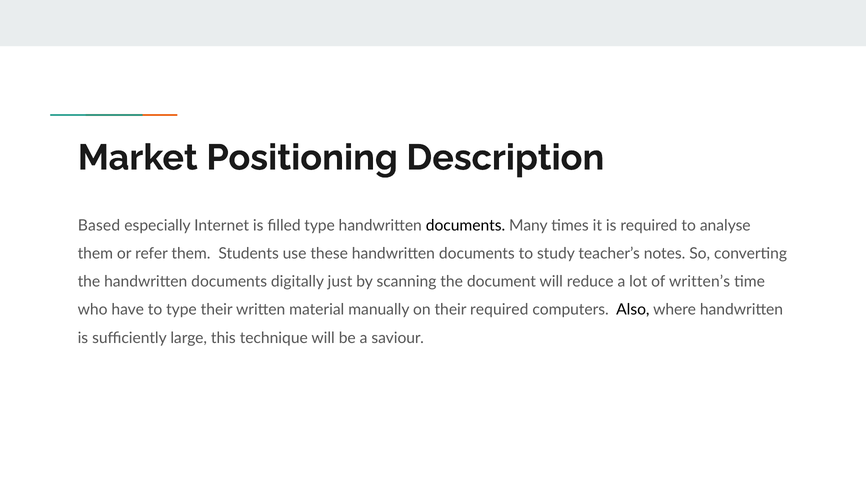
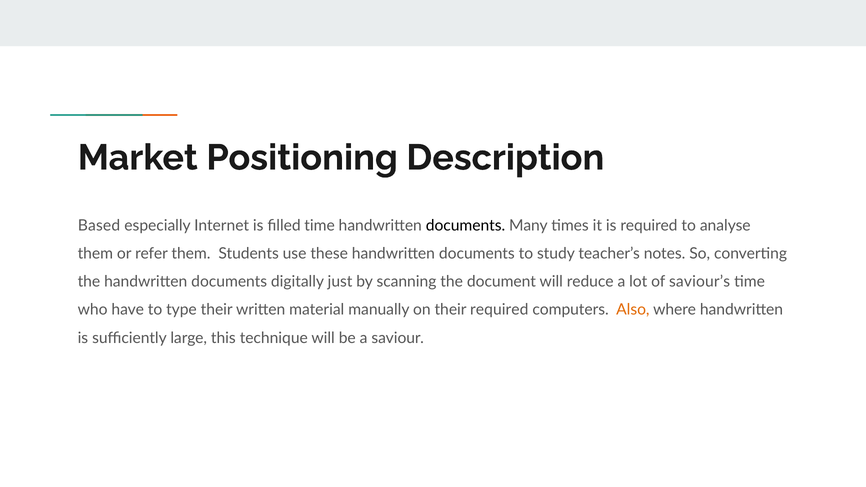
filled type: type -> time
written’s: written’s -> saviour’s
Also colour: black -> orange
